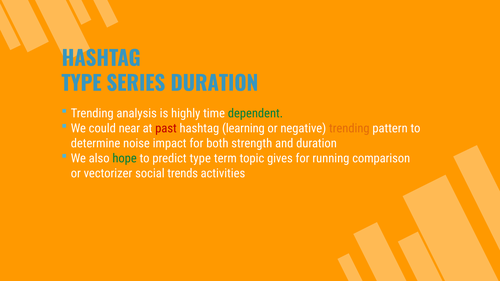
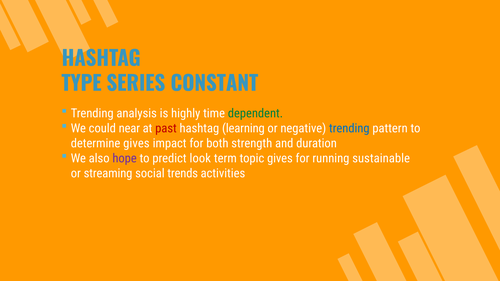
SERIES DURATION: DURATION -> CONSTANT
trending at (349, 128) colour: orange -> blue
determine noise: noise -> gives
hope colour: green -> purple
predict type: type -> look
comparison: comparison -> sustainable
vectorizer: vectorizer -> streaming
